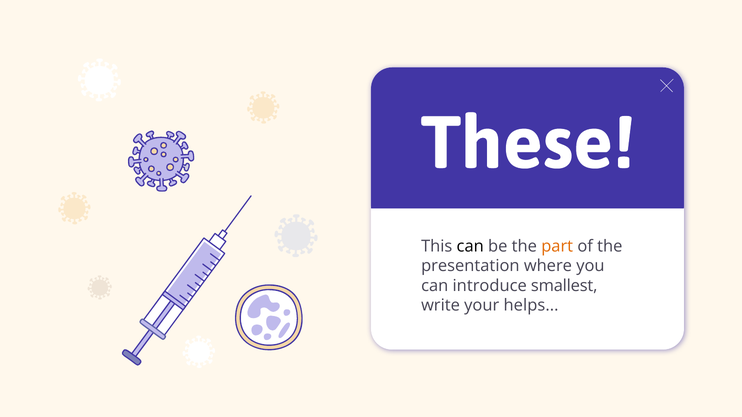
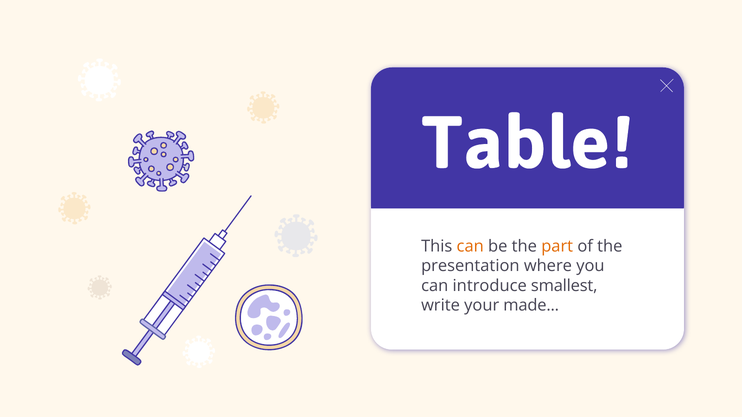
These: These -> Table
can at (470, 246) colour: black -> orange
helps: helps -> made
